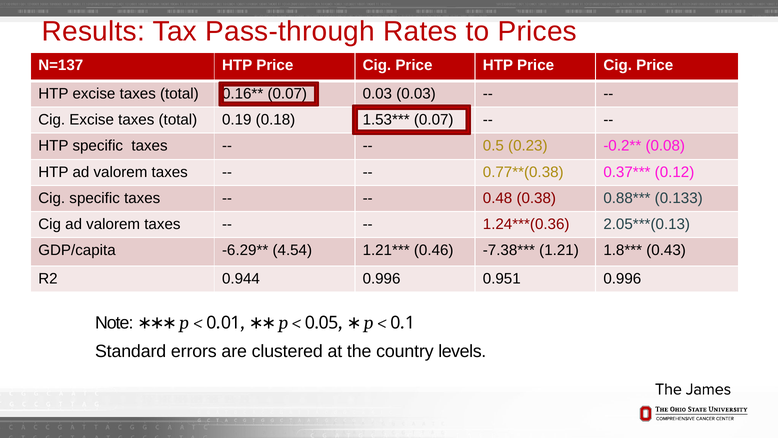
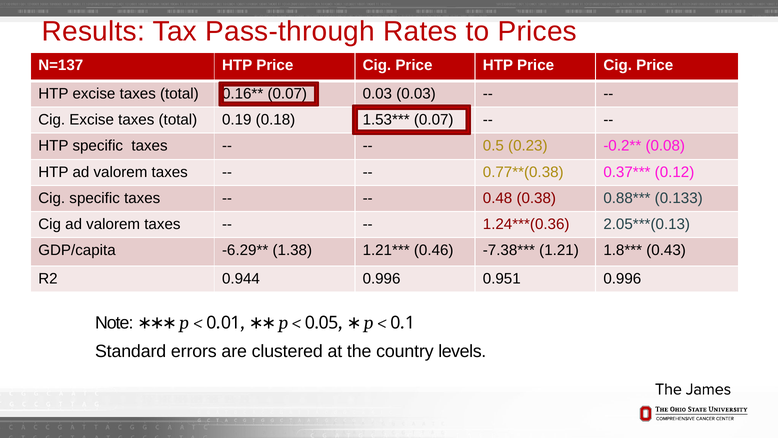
4.54: 4.54 -> 1.38
